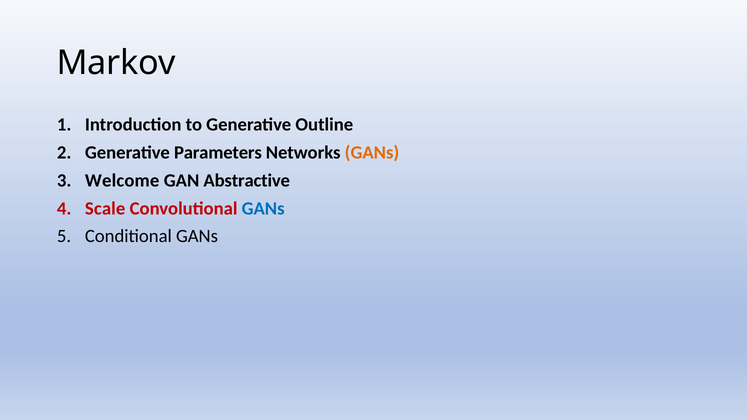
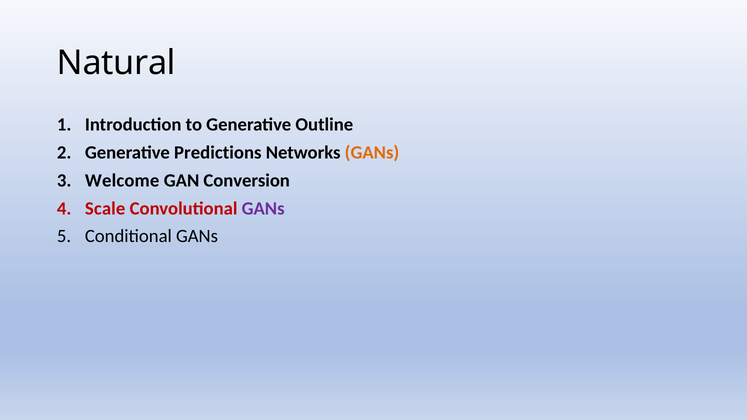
Markov: Markov -> Natural
Parameters: Parameters -> Predictions
Abstractive: Abstractive -> Conversion
GANs at (263, 208) colour: blue -> purple
